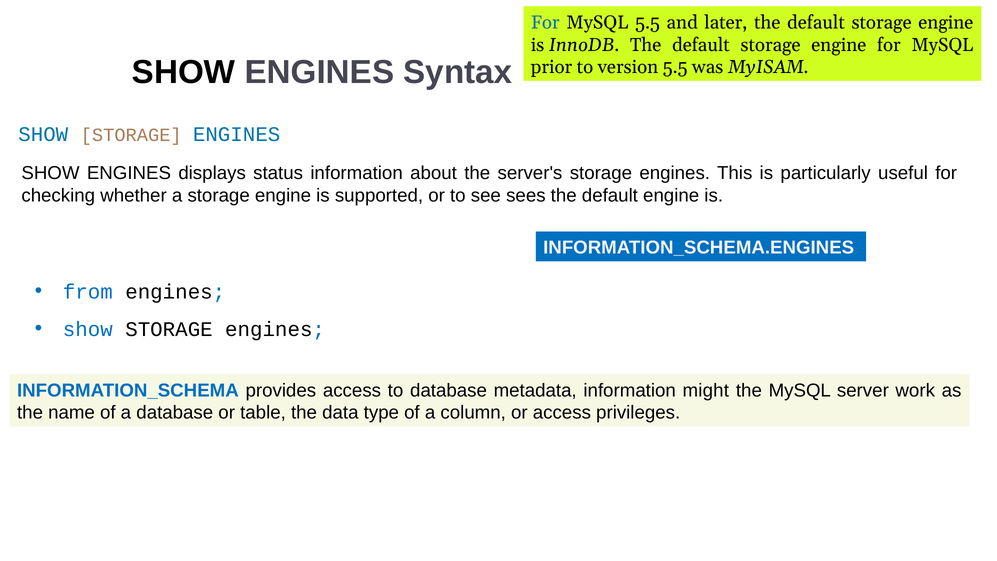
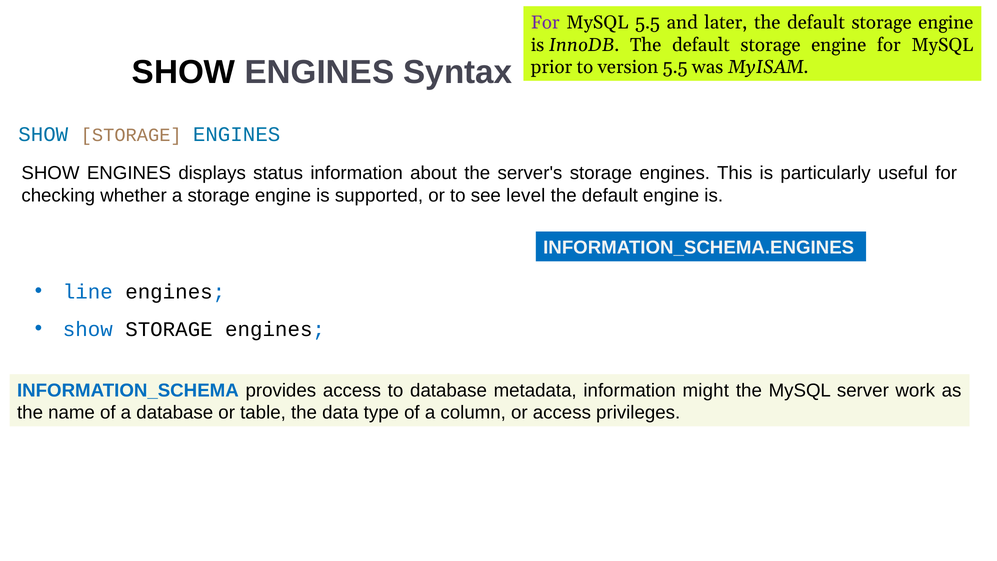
For at (545, 22) colour: blue -> purple
sees: sees -> level
from: from -> line
